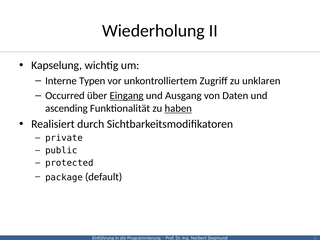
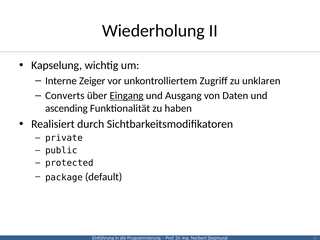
Typen: Typen -> Zeiger
Occurred: Occurred -> Converts
haben underline: present -> none
